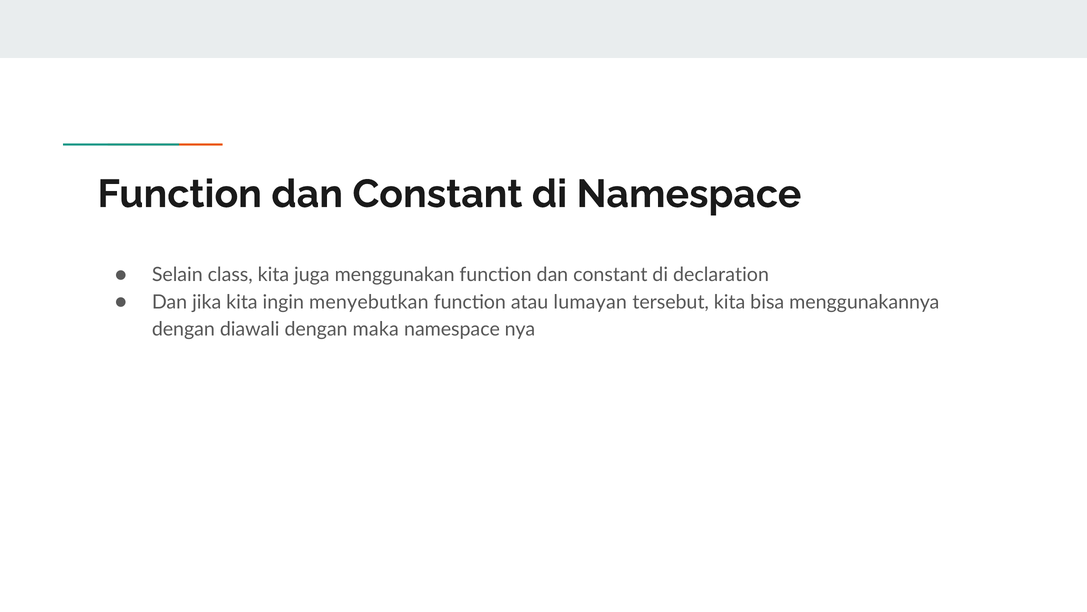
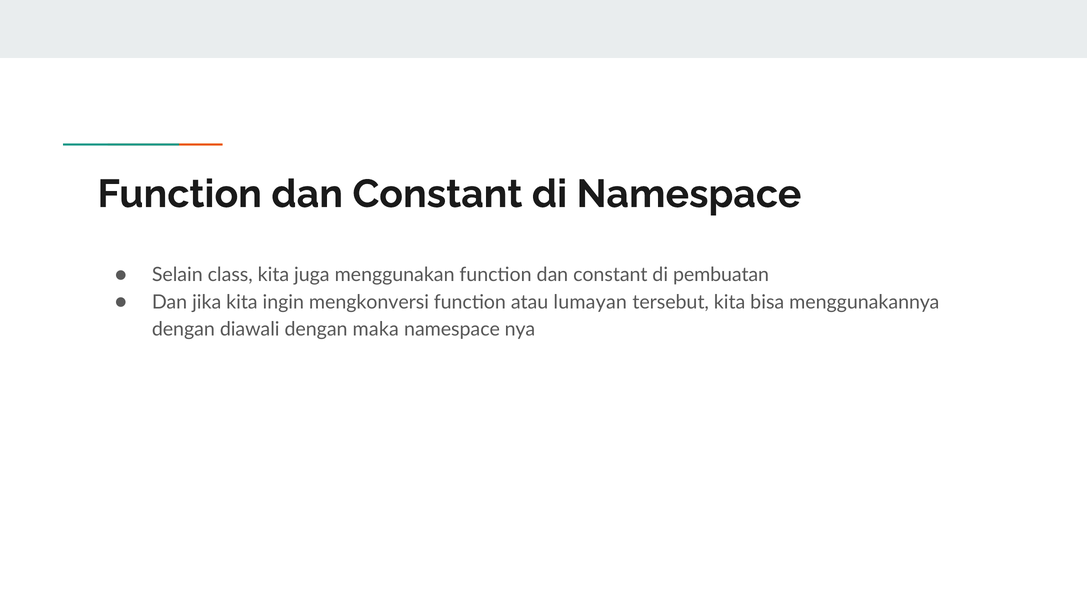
declaration: declaration -> pembuatan
menyebutkan: menyebutkan -> mengkonversi
